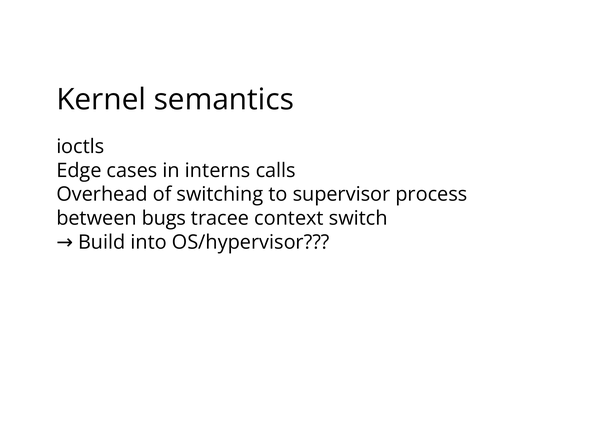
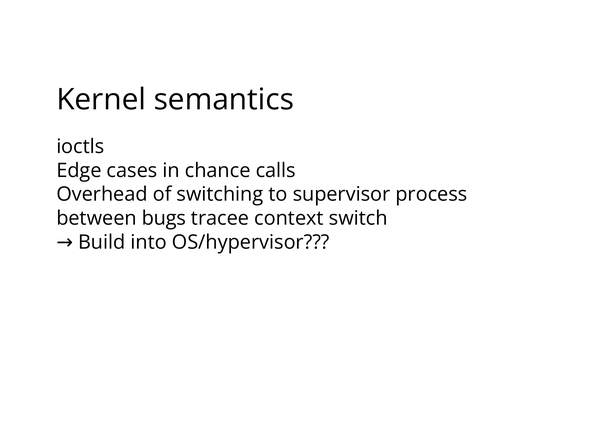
interns: interns -> chance
